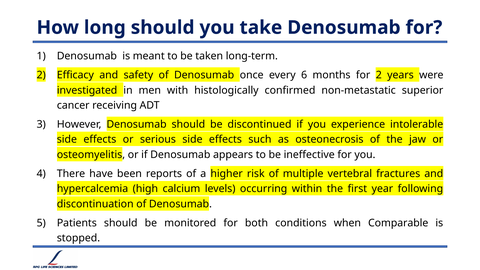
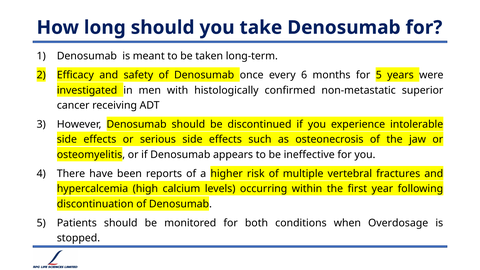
for 2: 2 -> 5
Comparable: Comparable -> Overdosage
